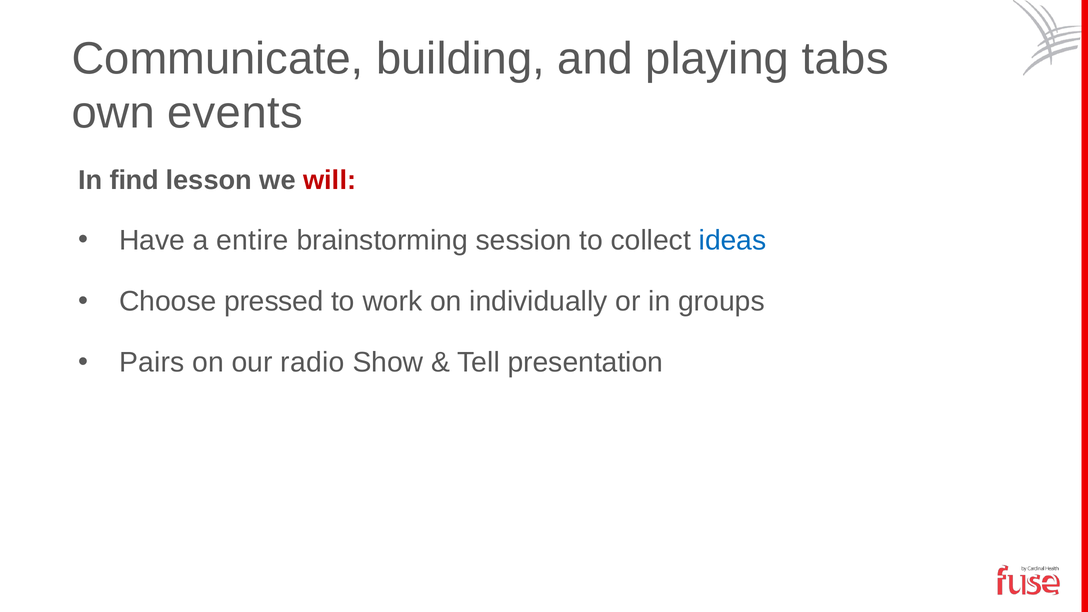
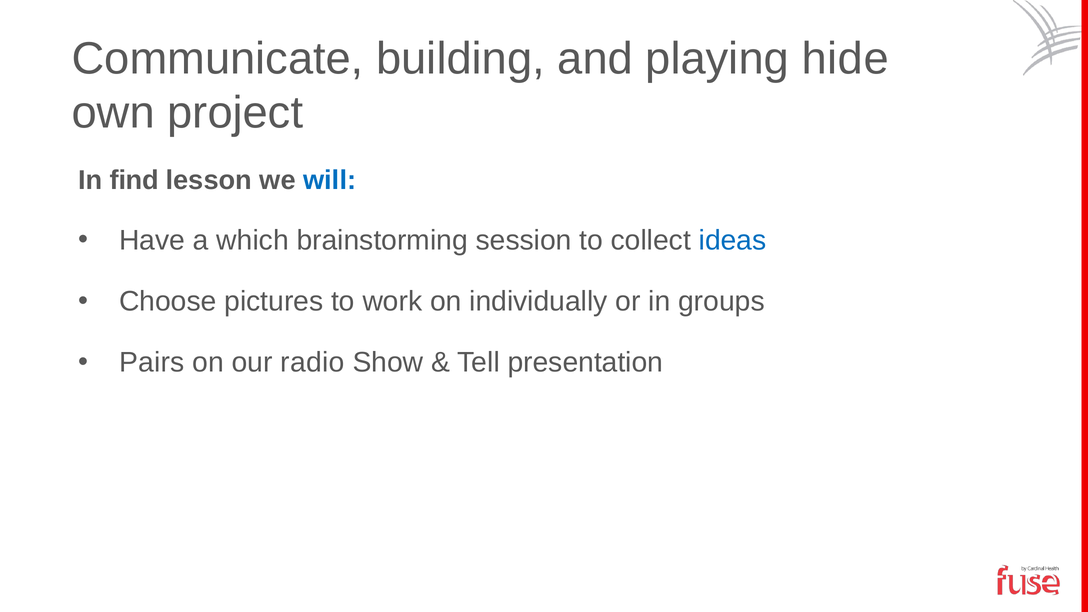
tabs: tabs -> hide
events: events -> project
will colour: red -> blue
entire: entire -> which
pressed: pressed -> pictures
